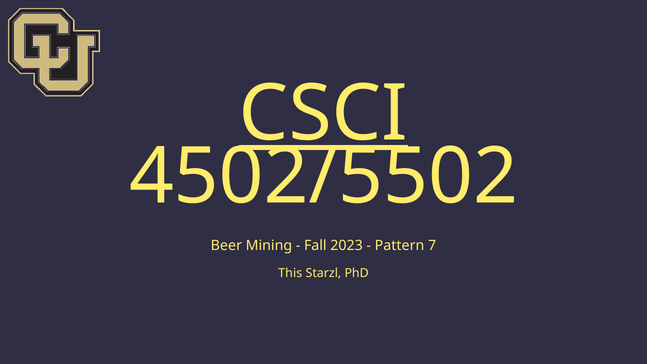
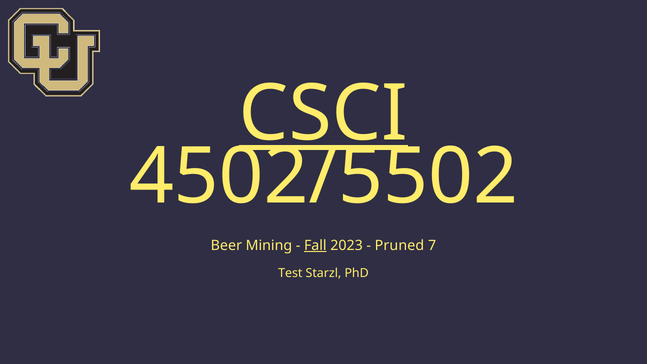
Fall underline: none -> present
Pattern: Pattern -> Pruned
This: This -> Test
